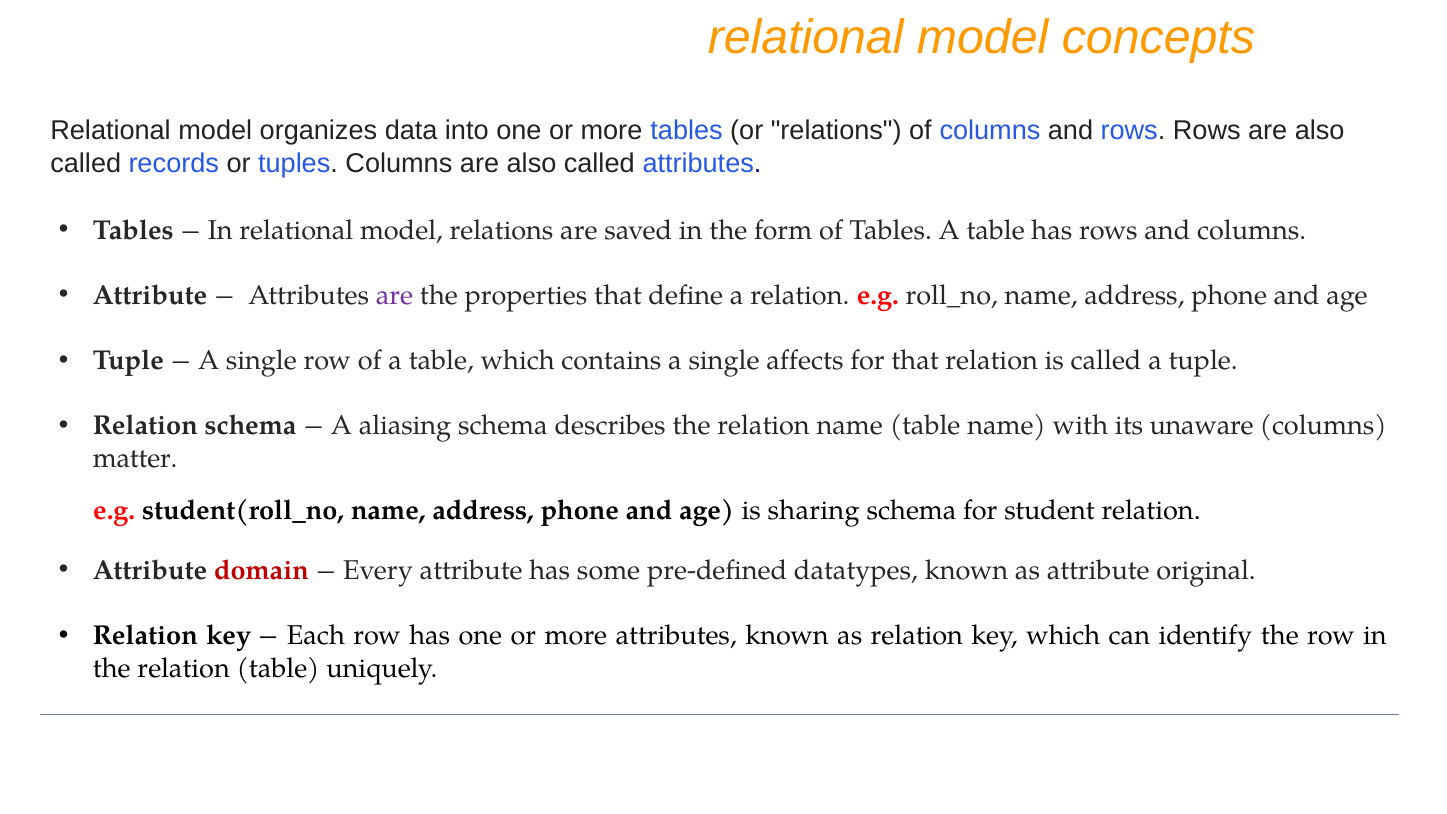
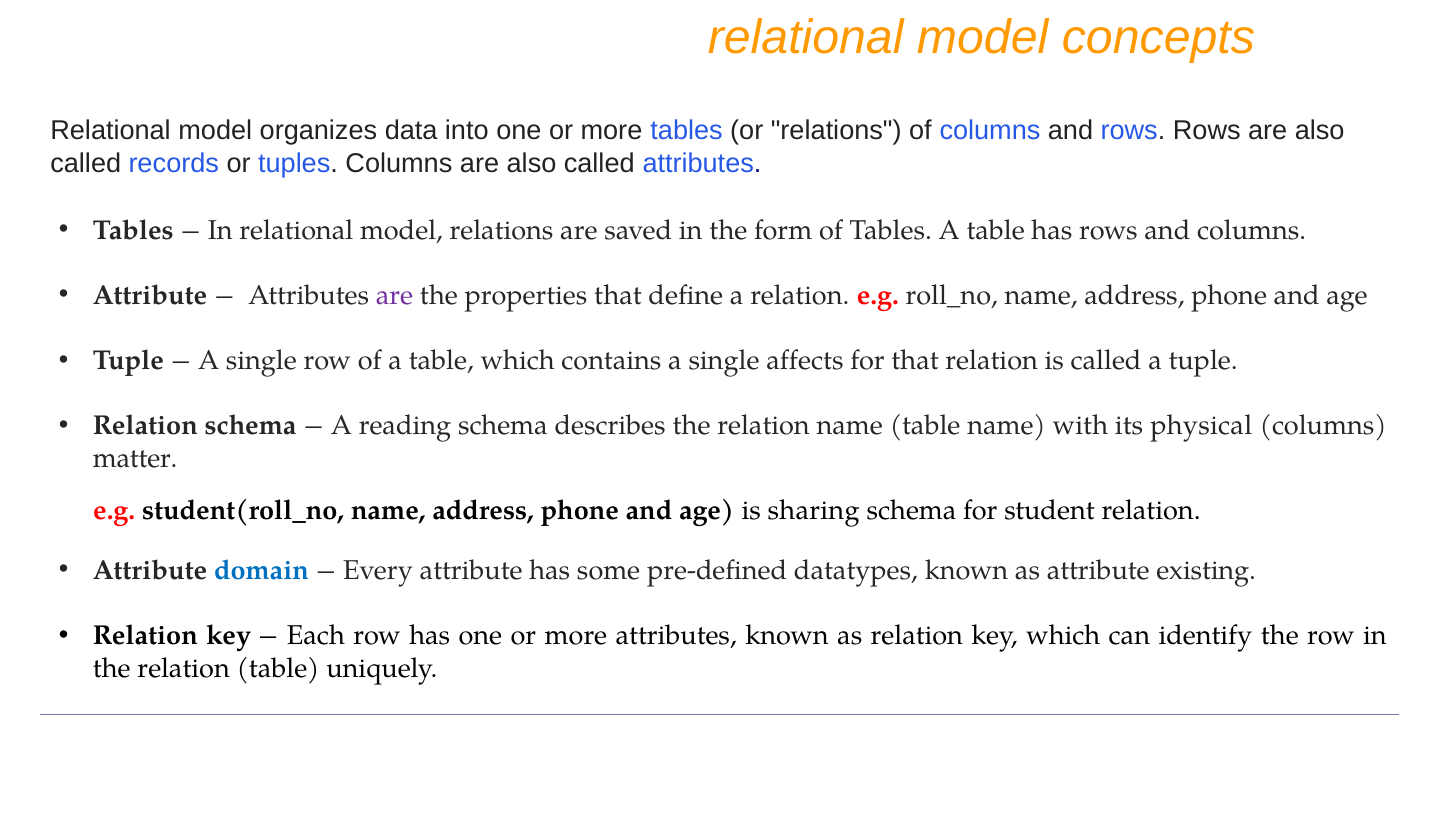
aliasing: aliasing -> reading
unaware: unaware -> physical
domain colour: red -> blue
original: original -> existing
